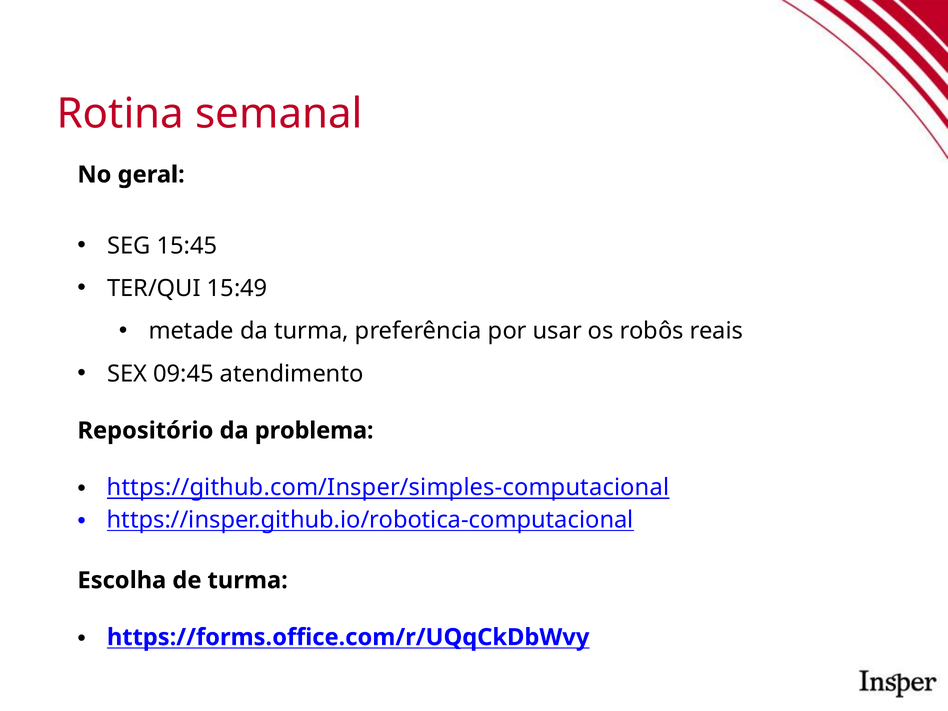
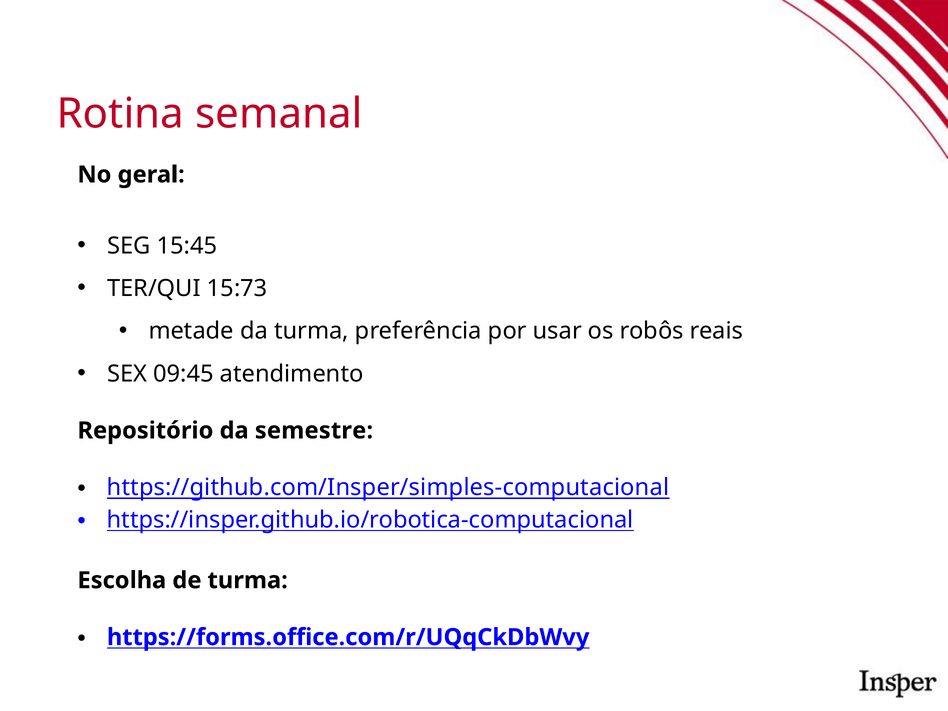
15:49: 15:49 -> 15:73
problema: problema -> semestre
